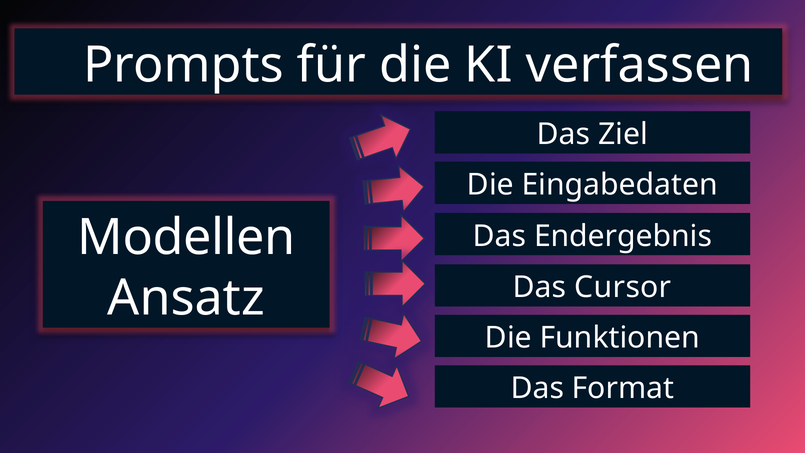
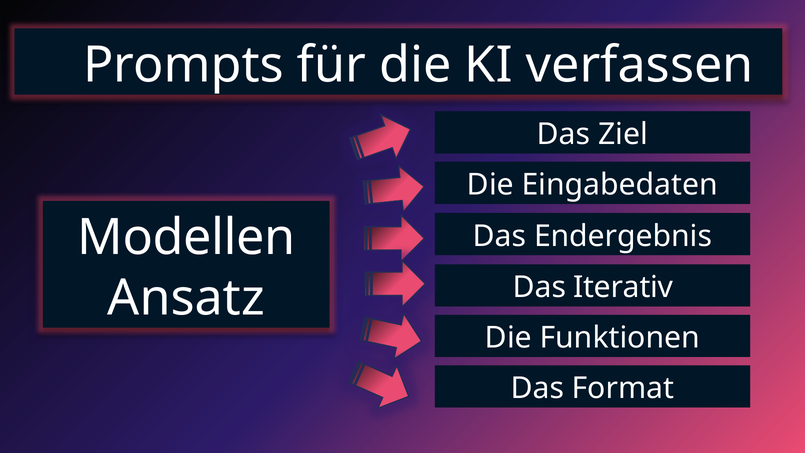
Cursor: Cursor -> Iterativ
